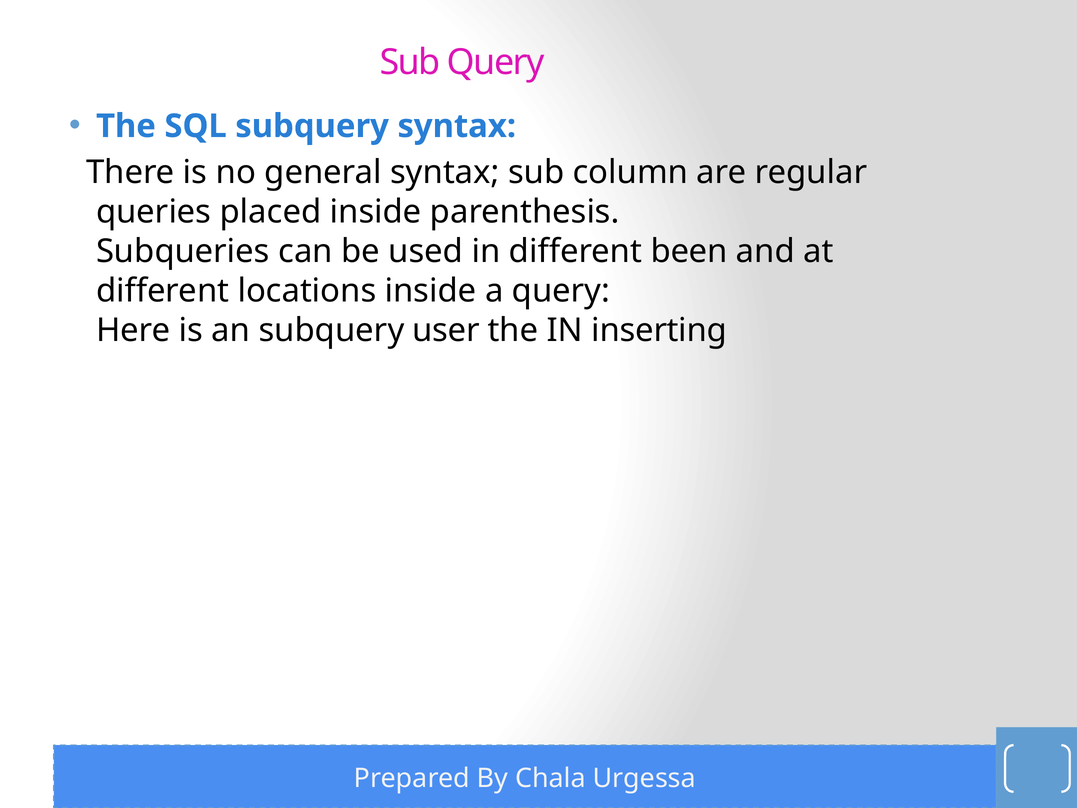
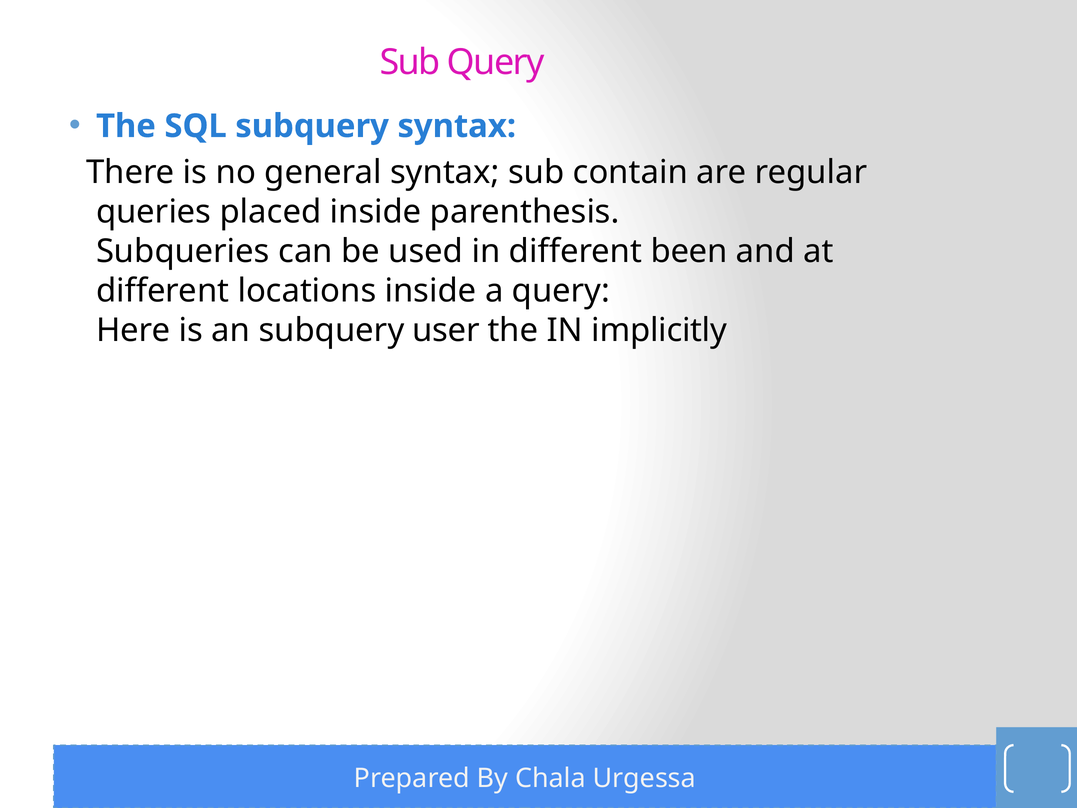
column: column -> contain
inserting: inserting -> implicitly
